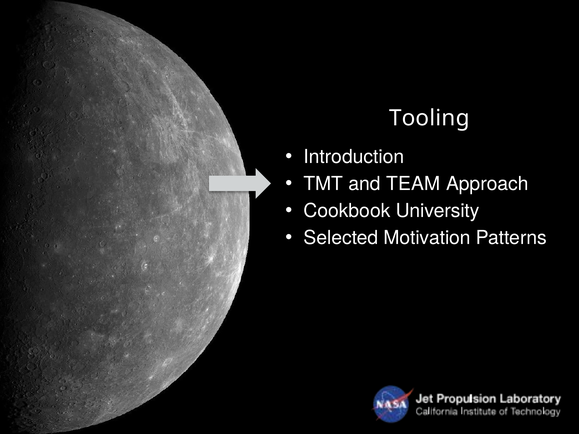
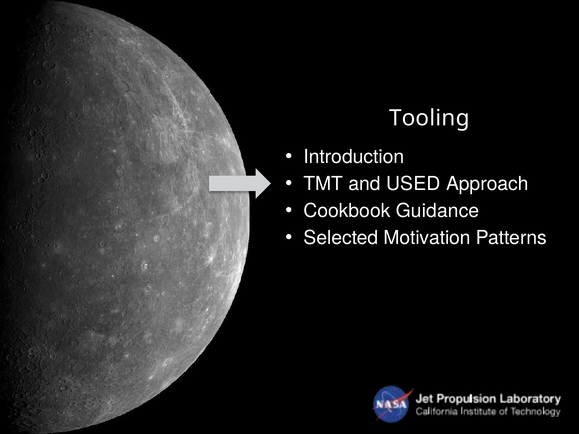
TEAM: TEAM -> USED
University: University -> Guidance
